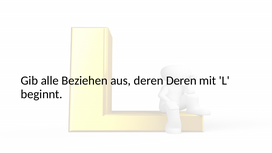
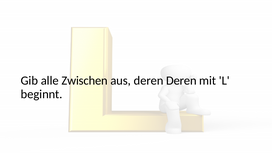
Beziehen: Beziehen -> Zwischen
